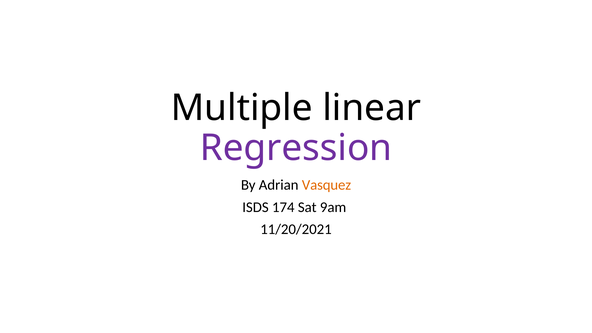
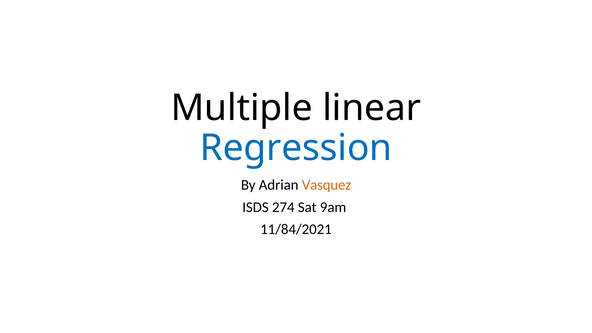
Regression colour: purple -> blue
174: 174 -> 274
11/20/2021: 11/20/2021 -> 11/84/2021
